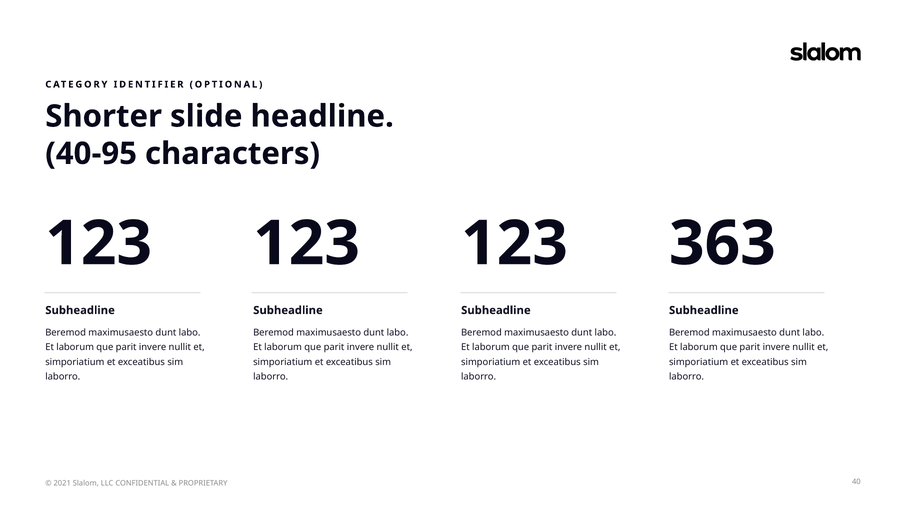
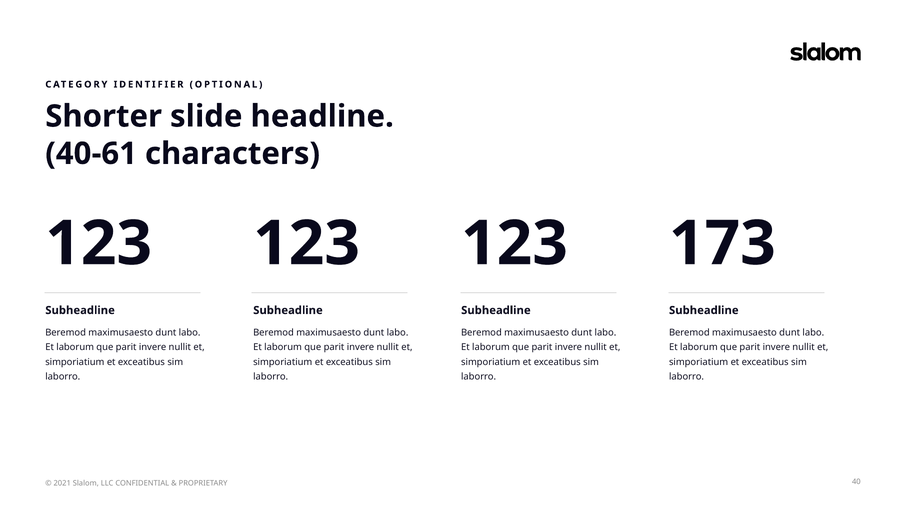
40-95: 40-95 -> 40-61
363: 363 -> 173
